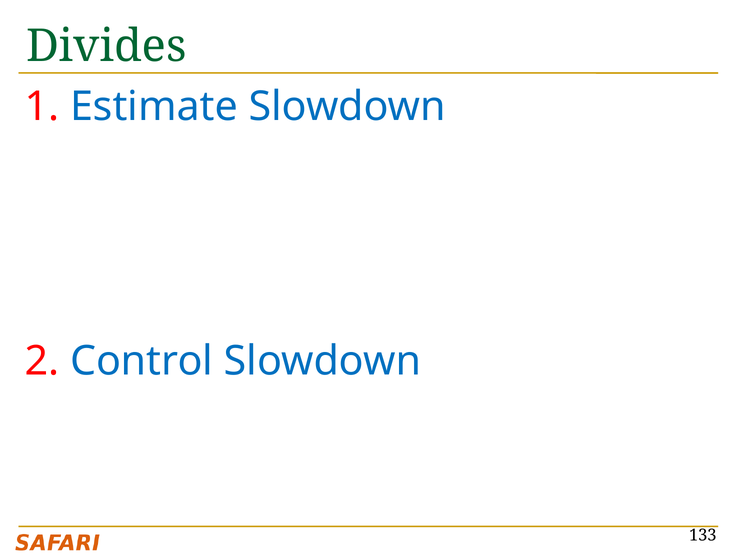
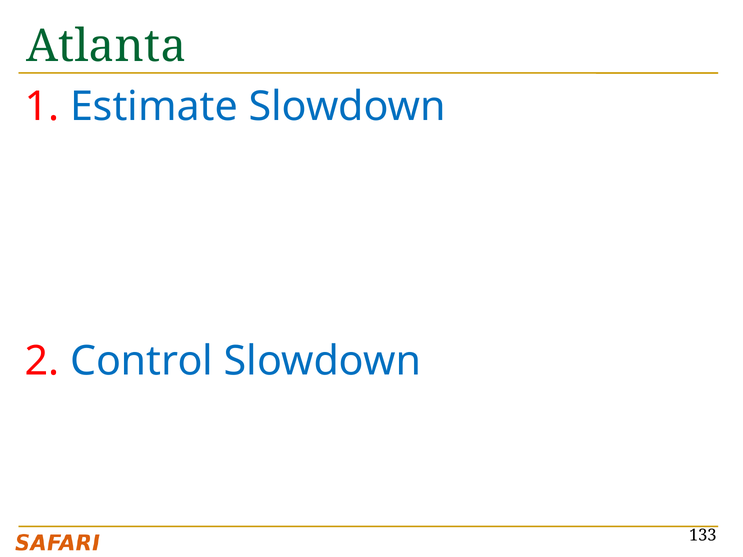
Divides: Divides -> Atlanta
